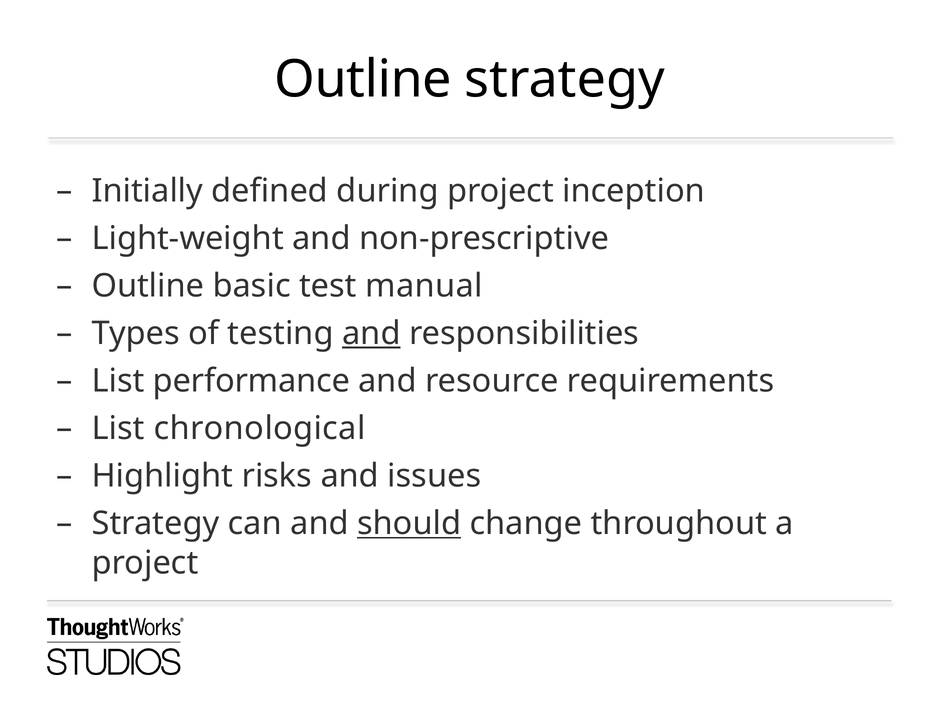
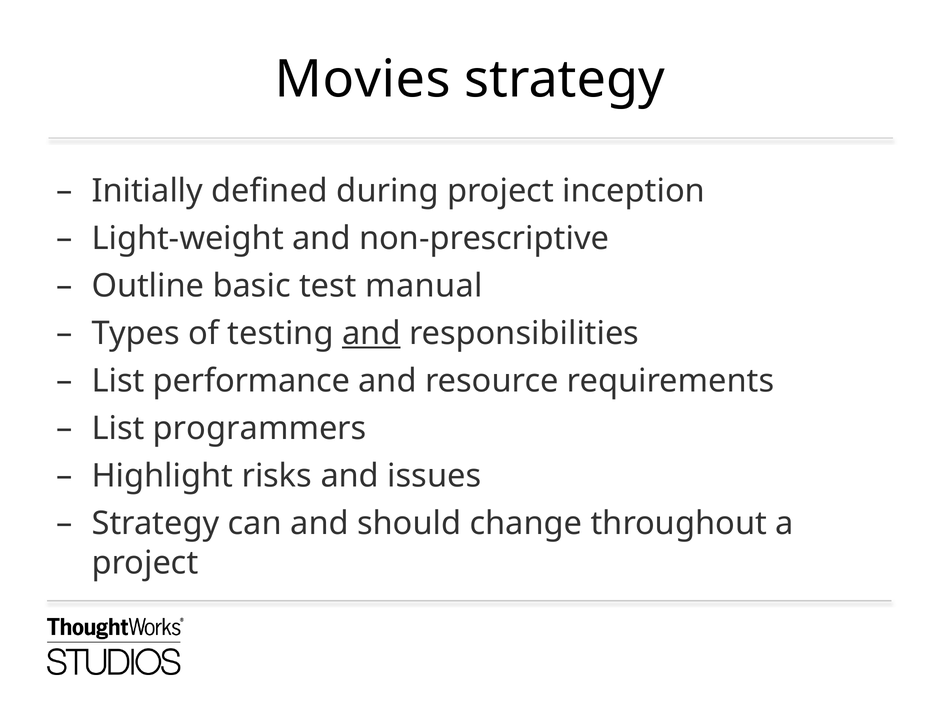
Outline at (363, 79): Outline -> Movies
chronological: chronological -> programmers
should underline: present -> none
